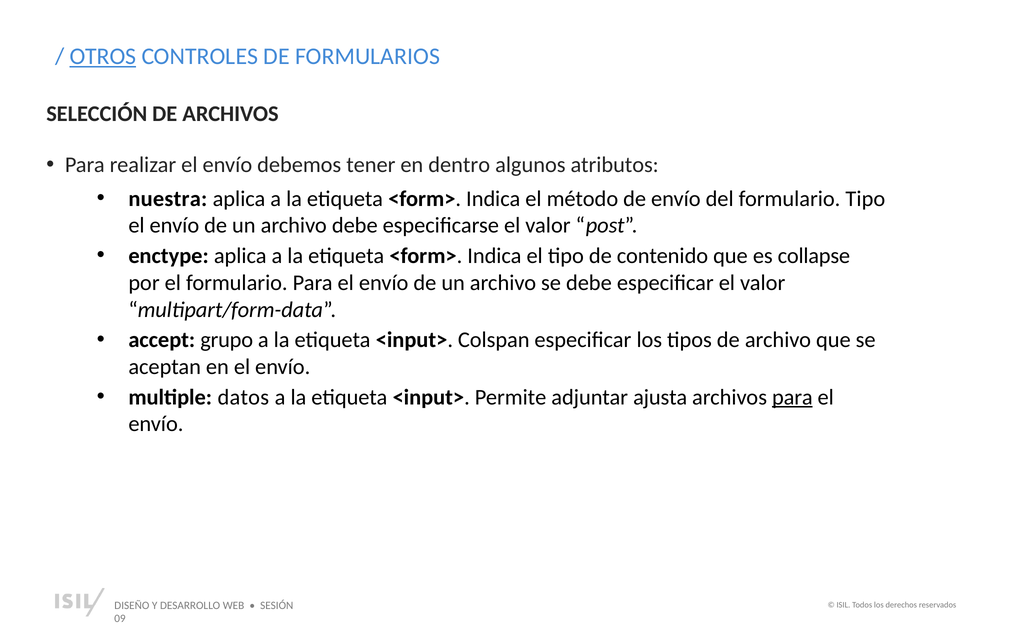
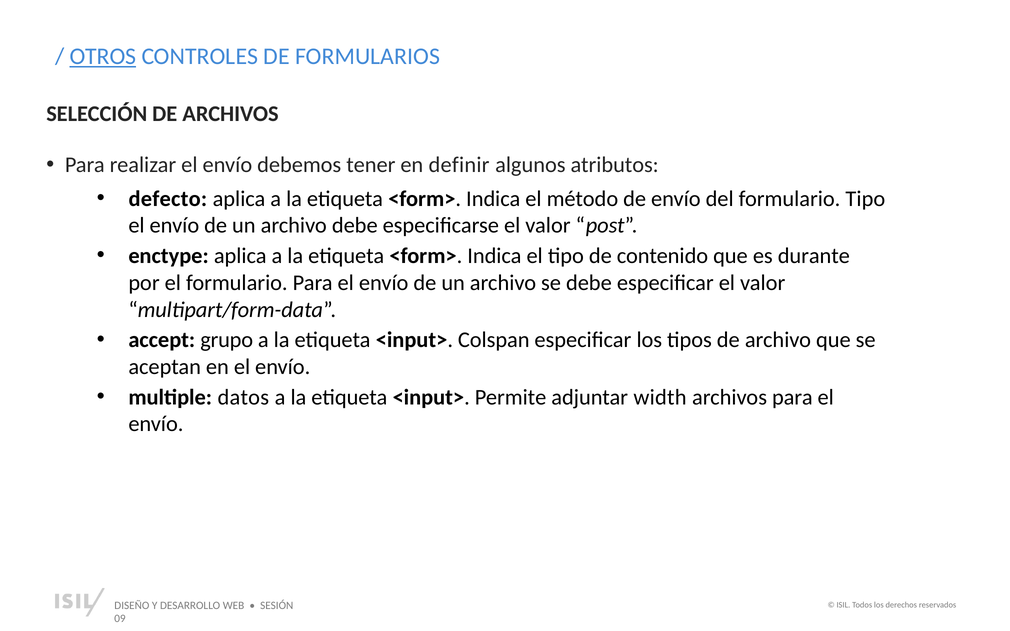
dentro: dentro -> definir
nuestra: nuestra -> defecto
collapse: collapse -> durante
ajusta: ajusta -> width
para at (792, 397) underline: present -> none
